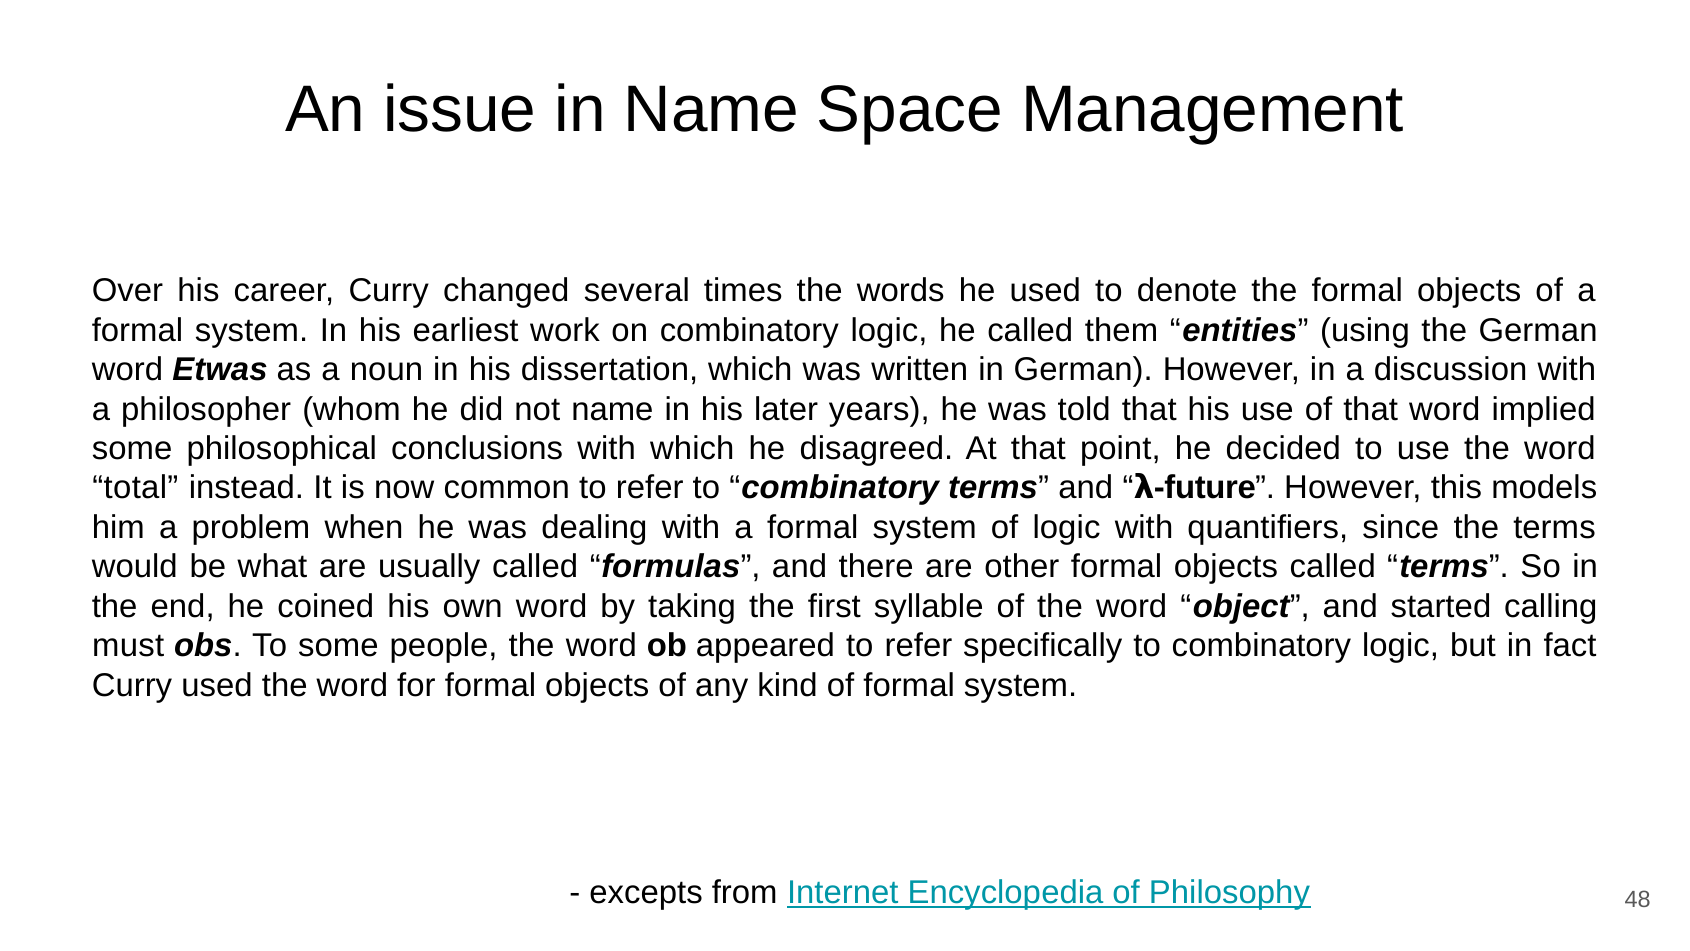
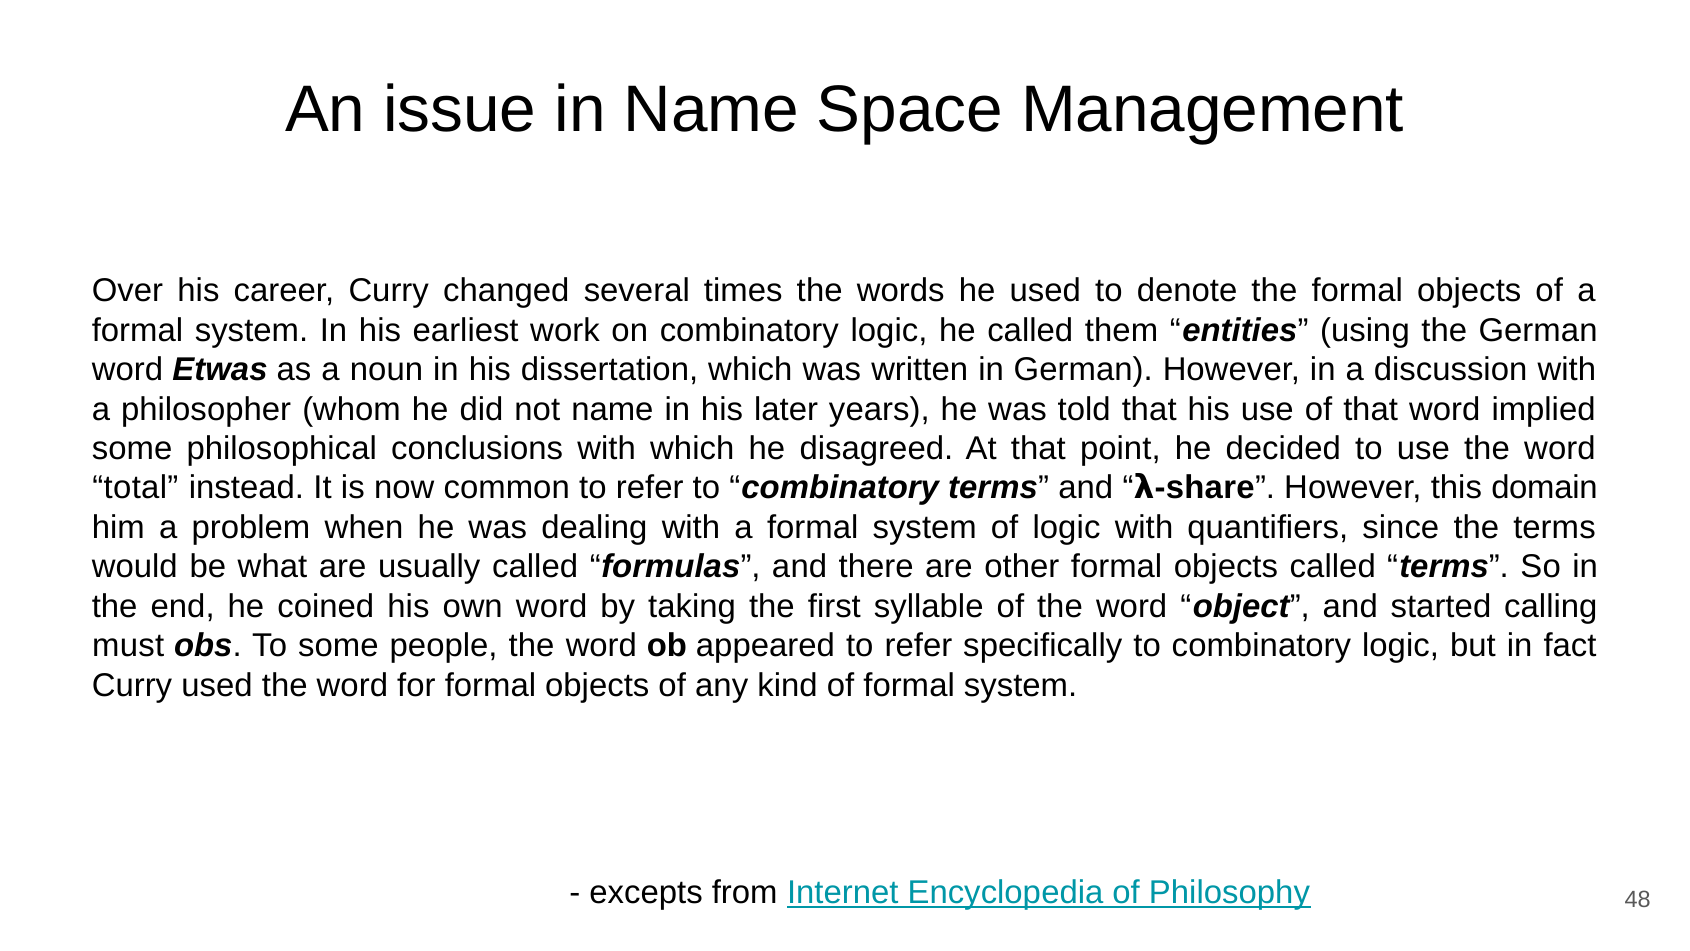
future: future -> share
models: models -> domain
